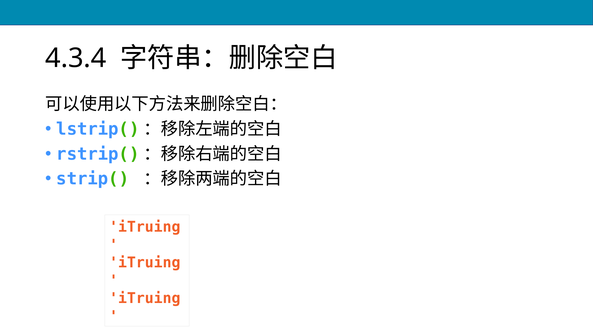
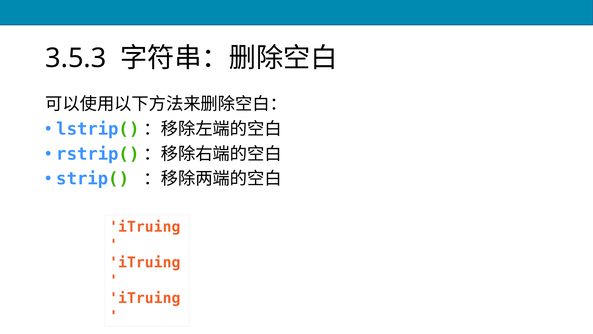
4.3.4: 4.3.4 -> 3.5.3
